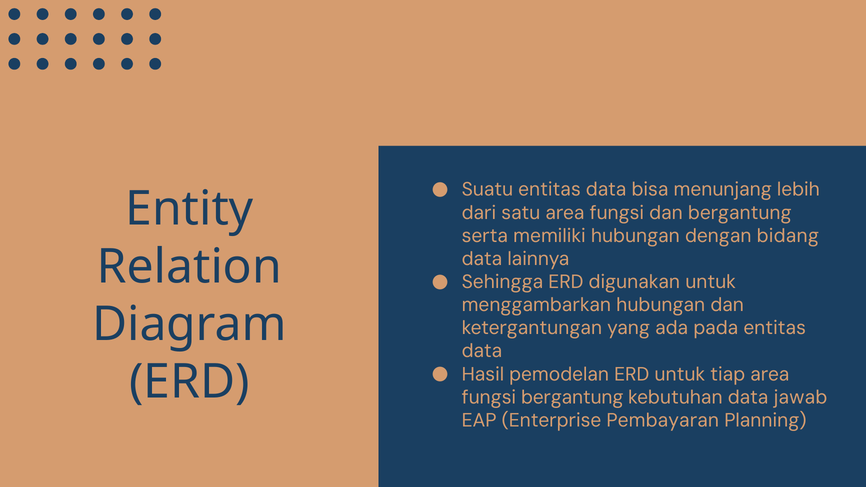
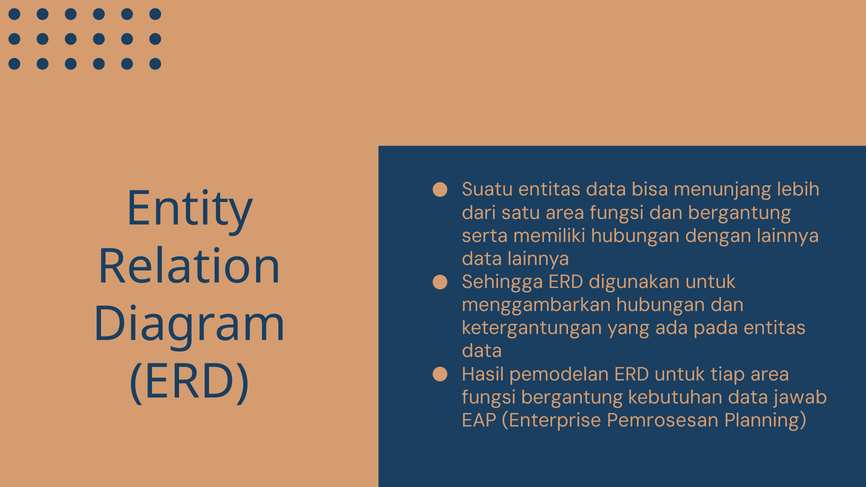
dengan bidang: bidang -> lainnya
Pembayaran: Pembayaran -> Pemrosesan
